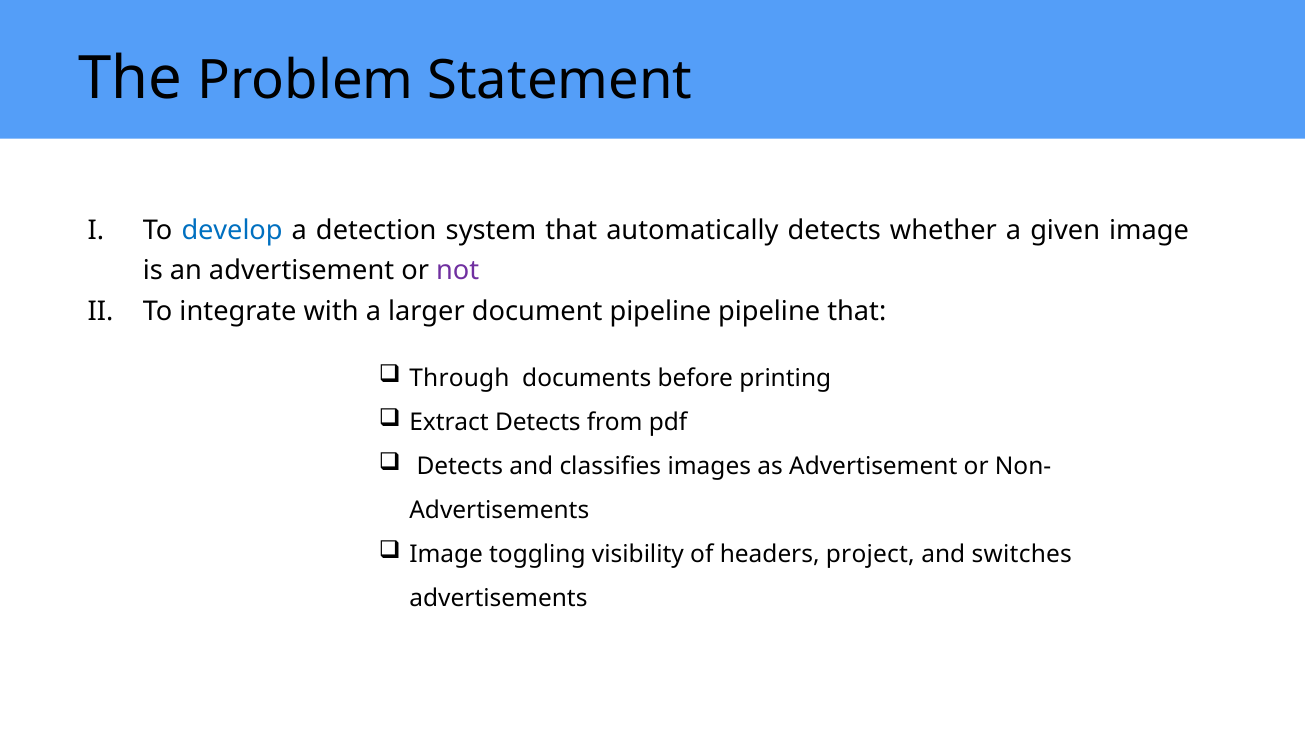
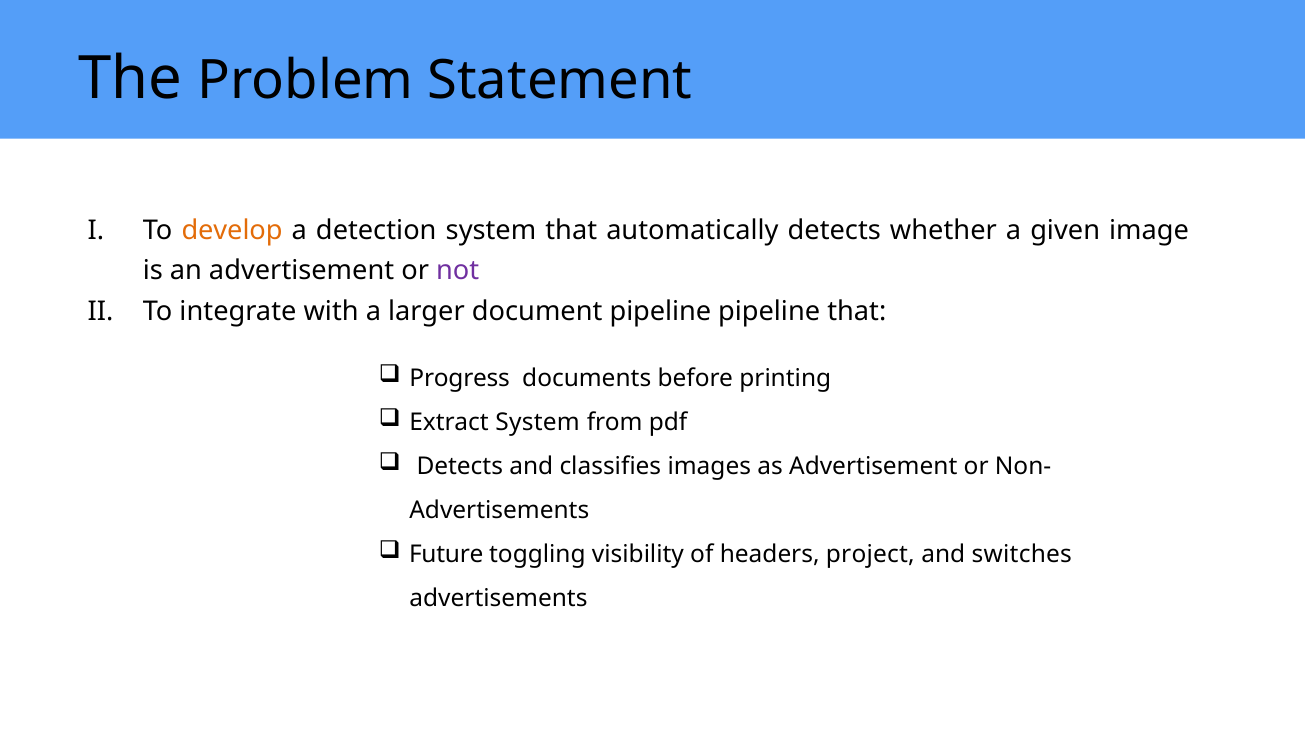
develop colour: blue -> orange
Through: Through -> Progress
Extract Detects: Detects -> System
Image at (446, 554): Image -> Future
